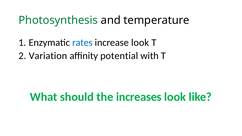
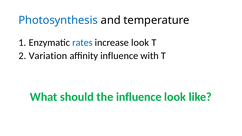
Photosynthesis colour: green -> blue
affinity potential: potential -> influence
the increases: increases -> influence
